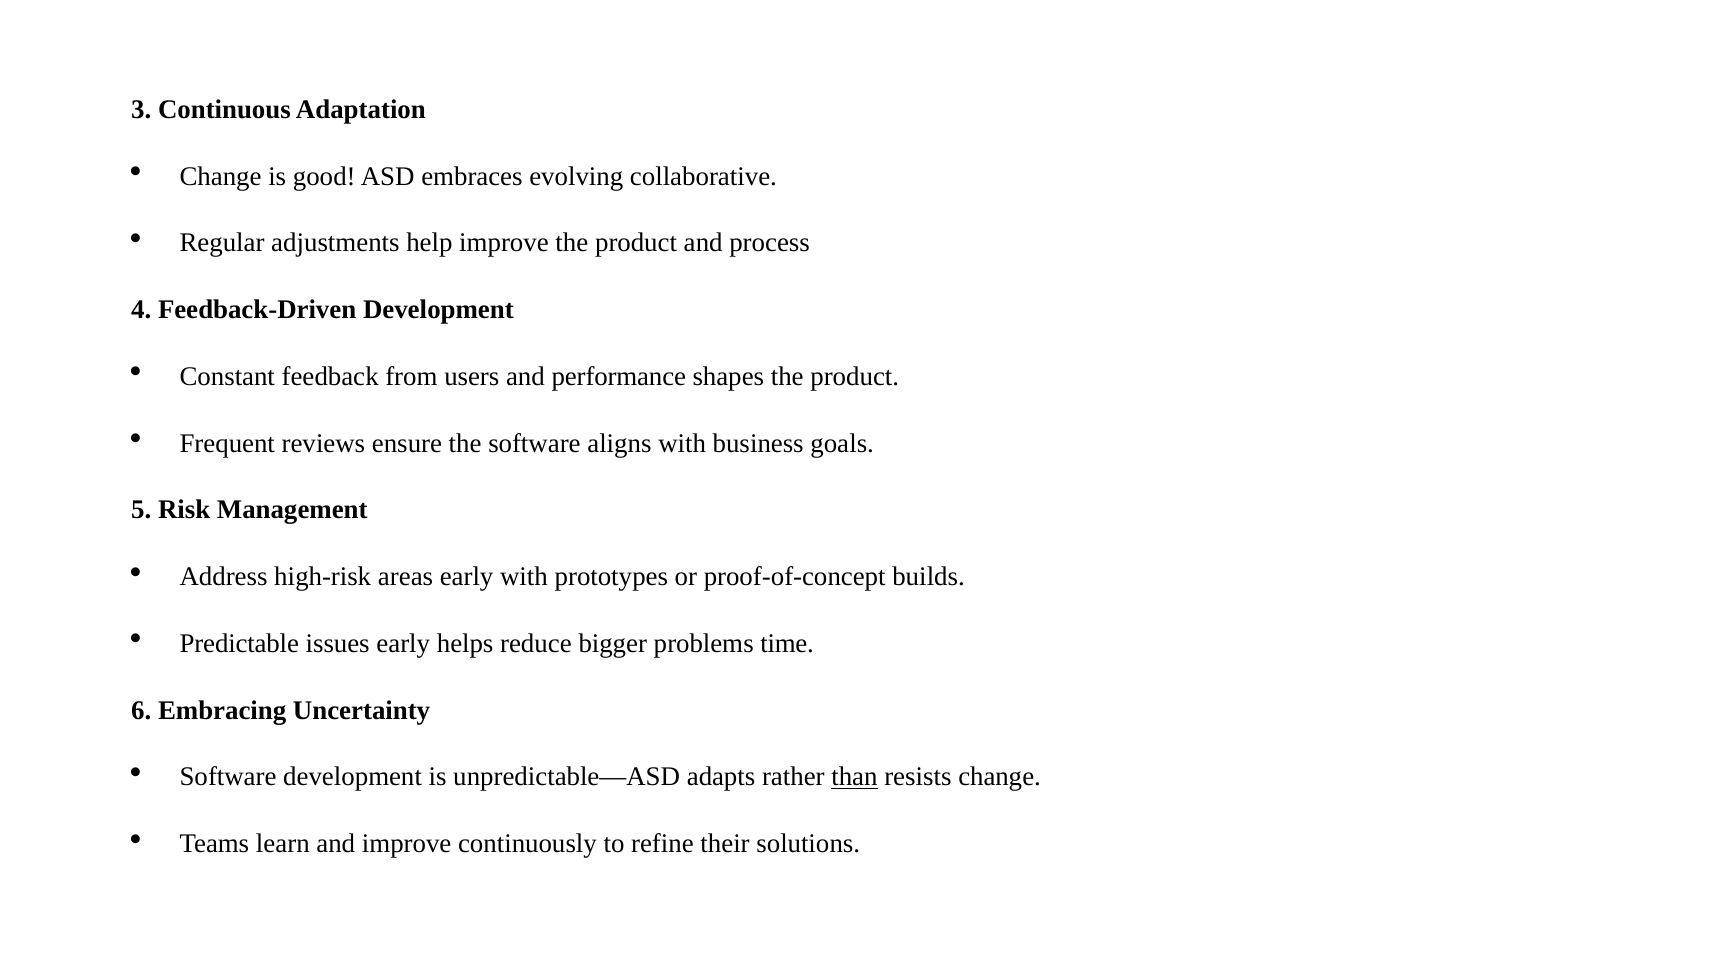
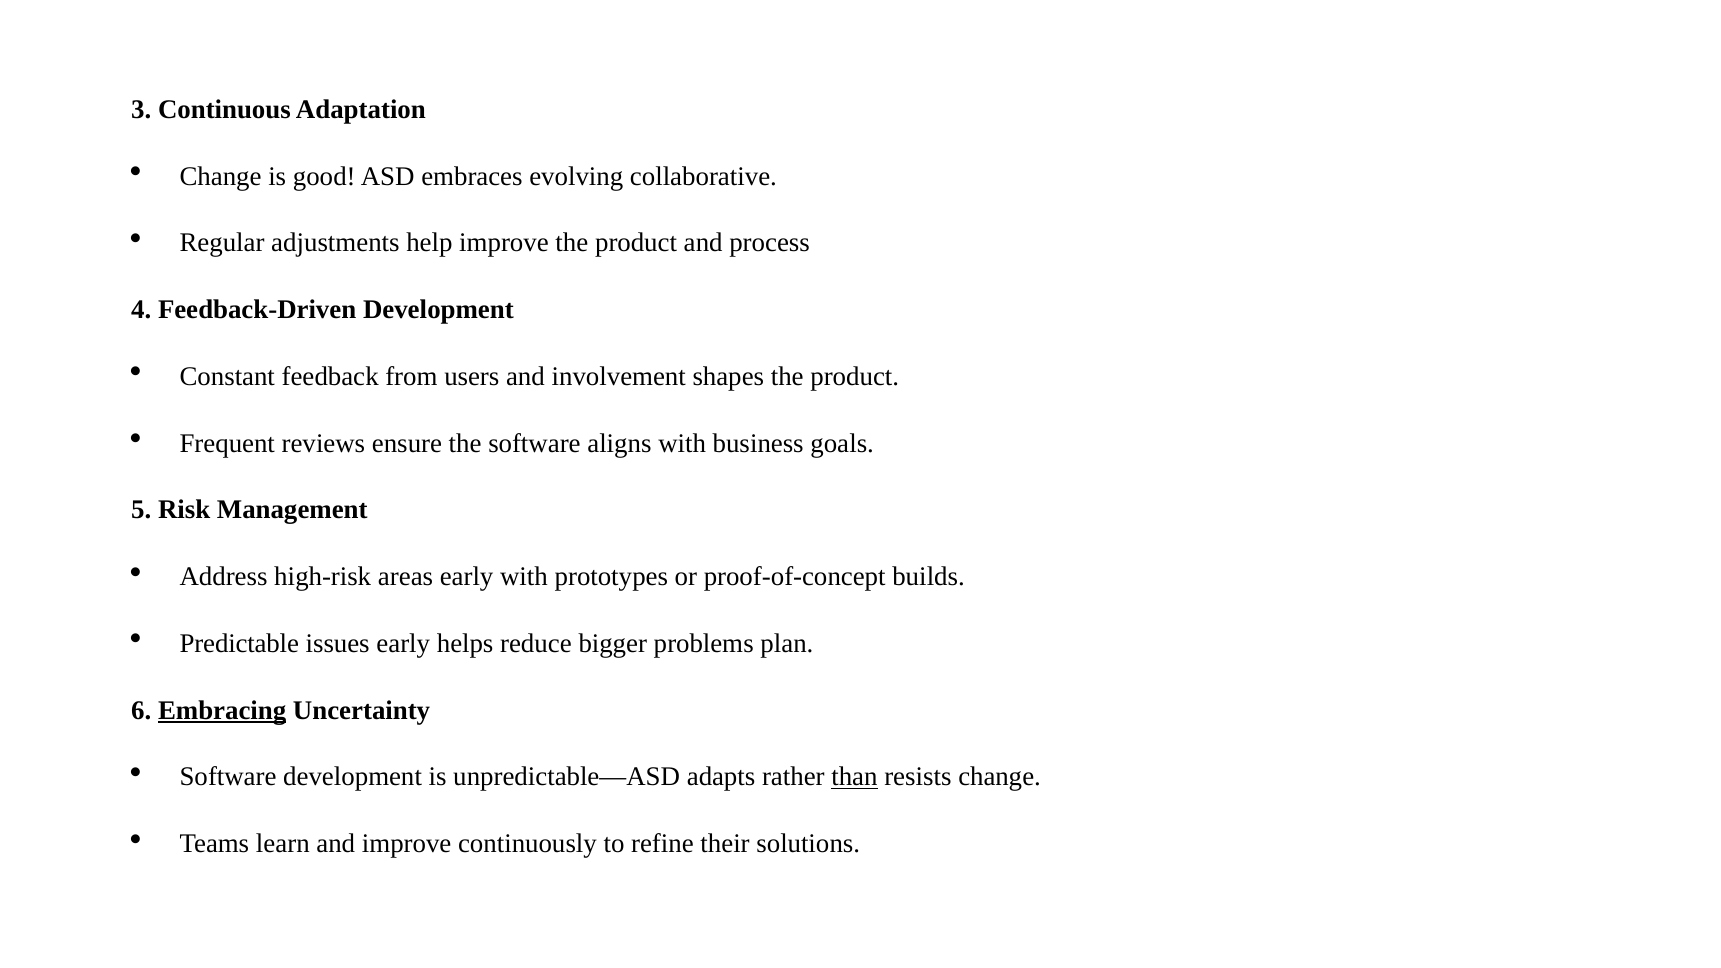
performance: performance -> involvement
time: time -> plan
Embracing underline: none -> present
